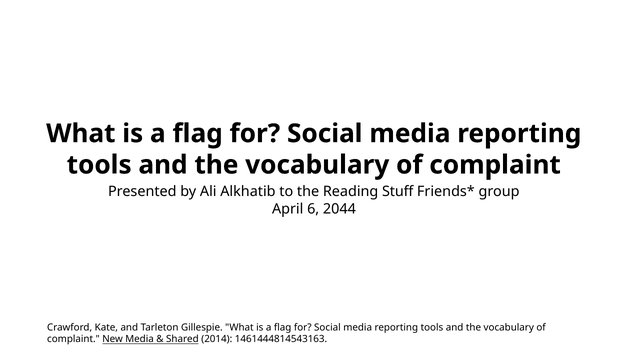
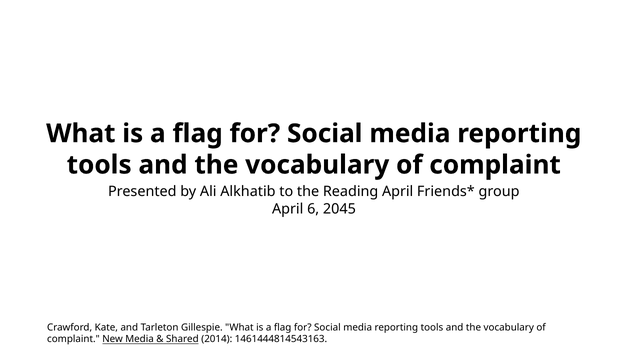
Reading Stuff: Stuff -> April
2044: 2044 -> 2045
